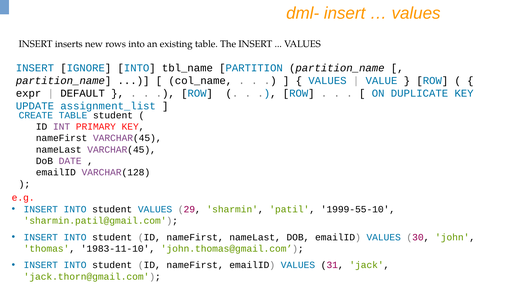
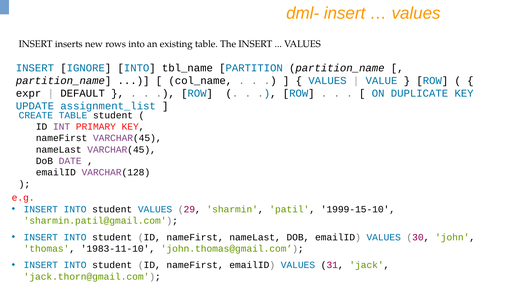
1999-55-10: 1999-55-10 -> 1999-15-10
